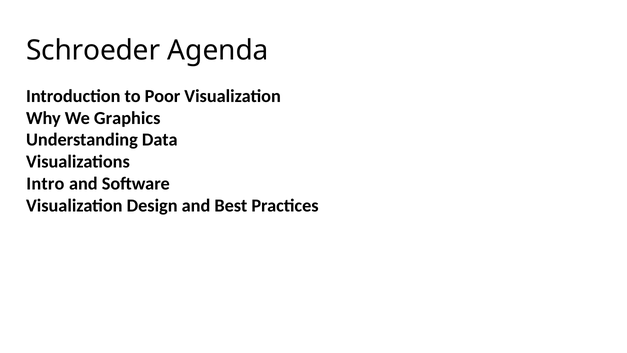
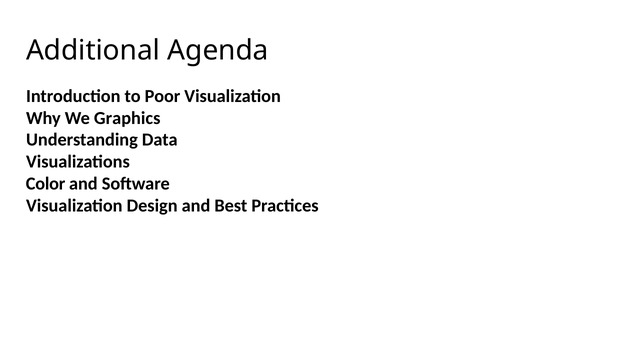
Schroeder: Schroeder -> Additional
Intro: Intro -> Color
